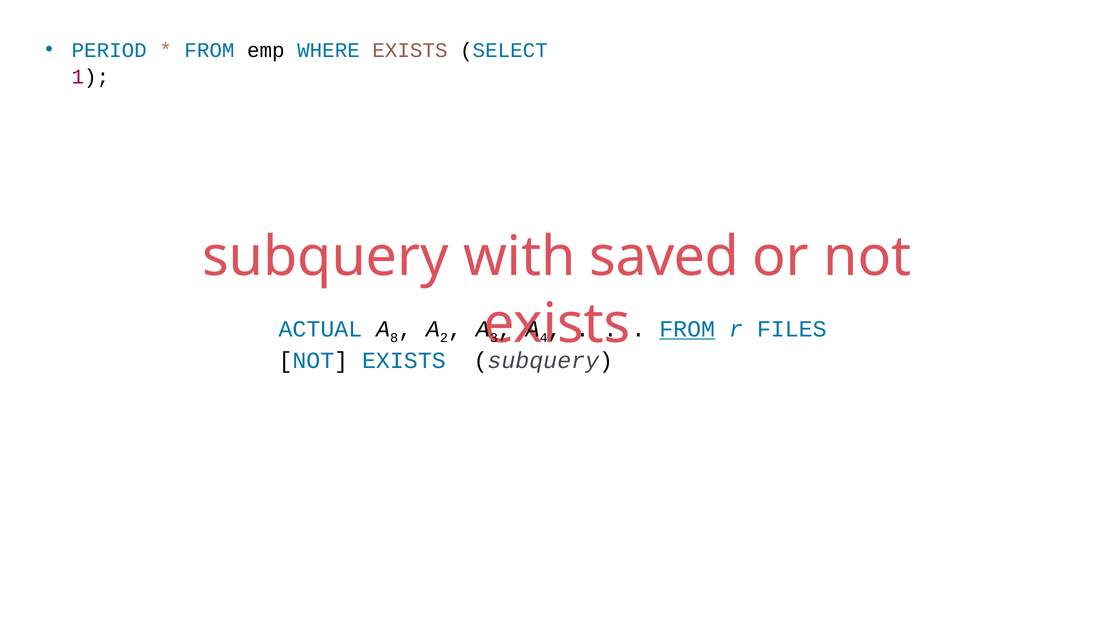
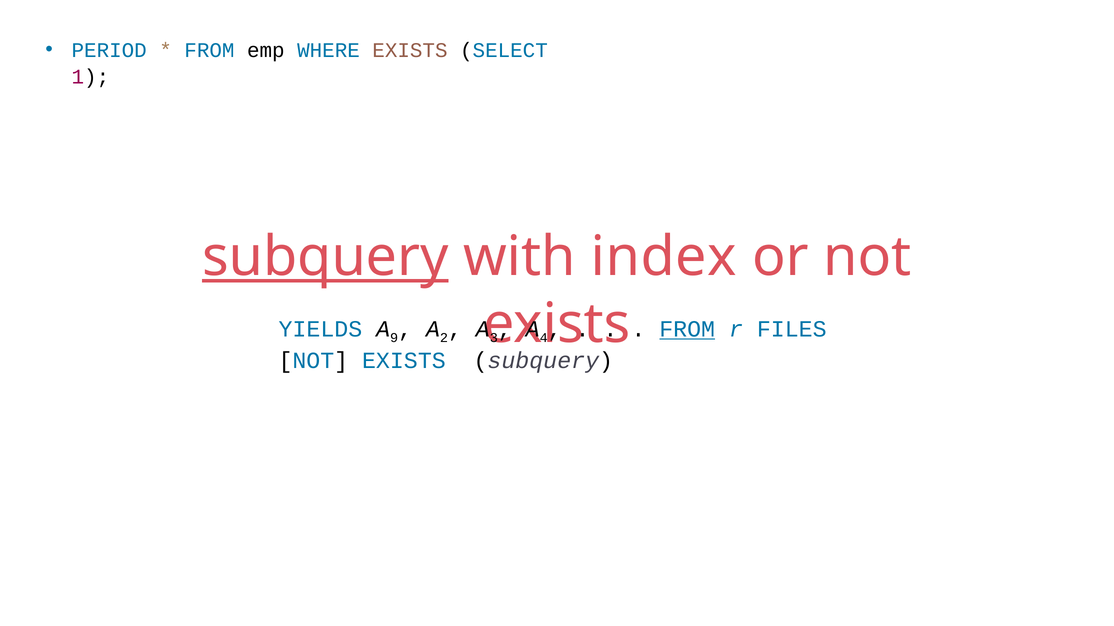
subquery at (325, 257) underline: none -> present
saved: saved -> index
ACTUAL: ACTUAL -> YIELDS
8: 8 -> 9
